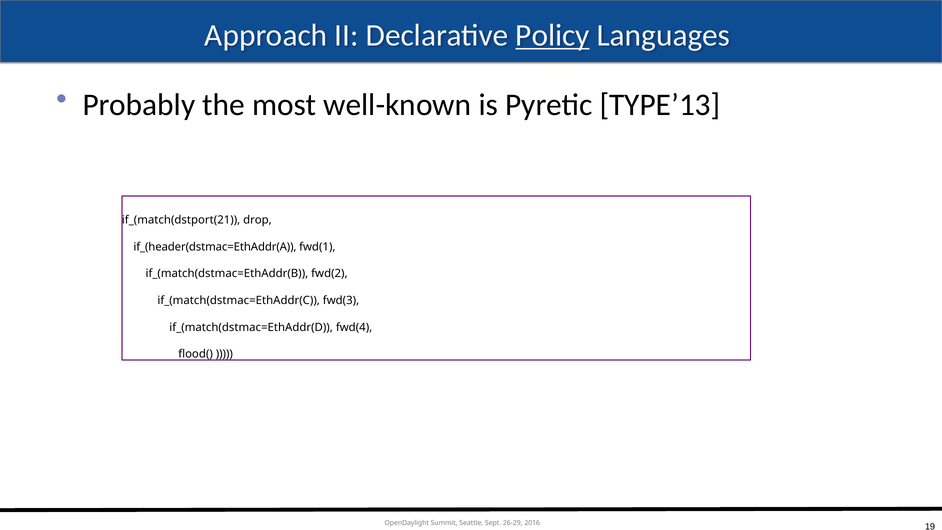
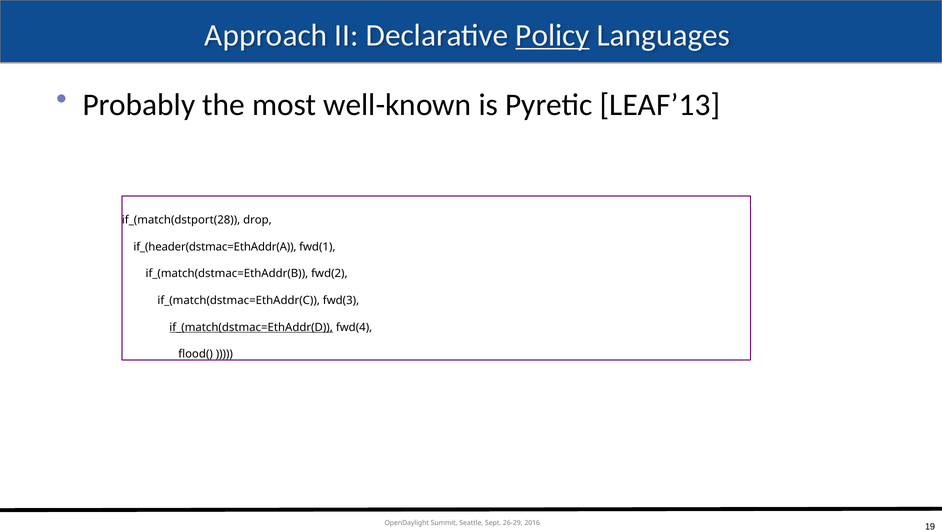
TYPE’13: TYPE’13 -> LEAF’13
if_(match(dstport(21: if_(match(dstport(21 -> if_(match(dstport(28
if_(match(dstmac=EthAddr(D underline: none -> present
